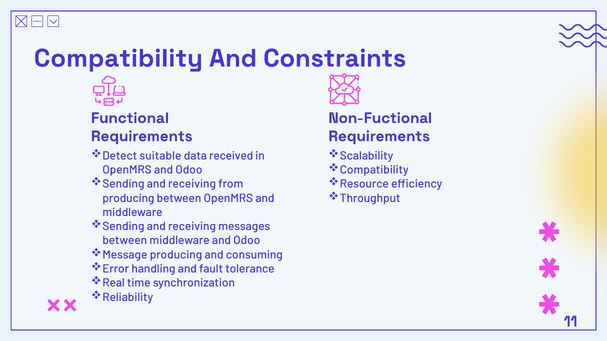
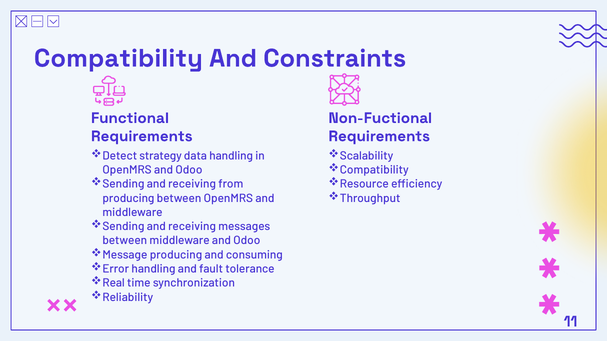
suitable: suitable -> strategy
data received: received -> handling
